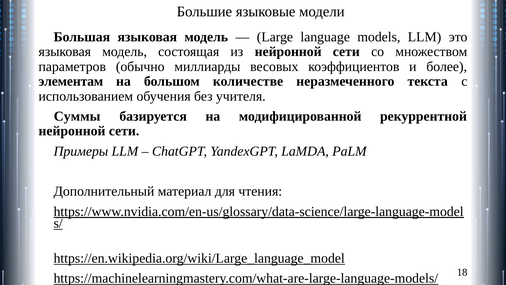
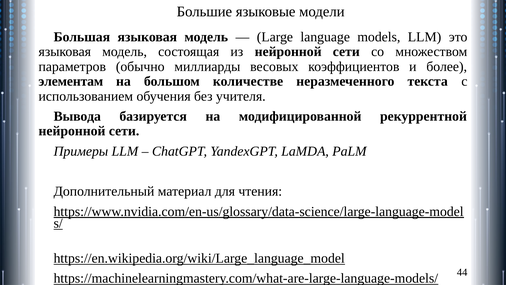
Суммы: Суммы -> Вывода
18: 18 -> 44
